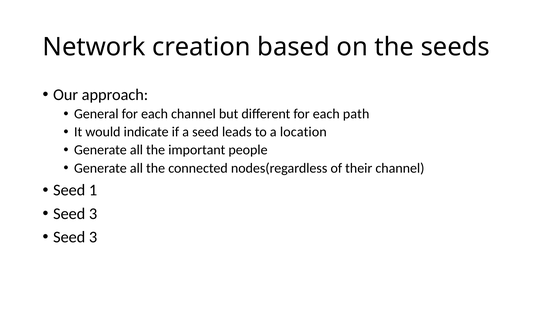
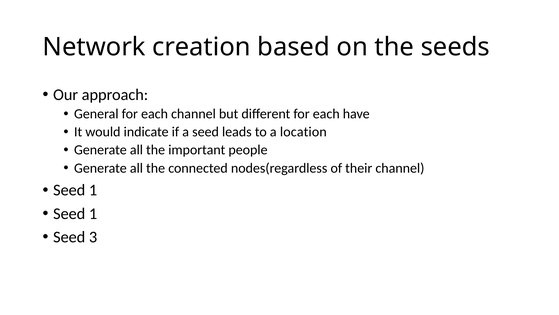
path: path -> have
3 at (93, 213): 3 -> 1
